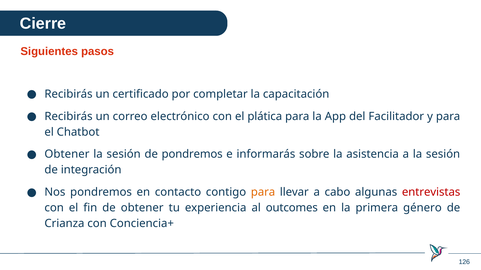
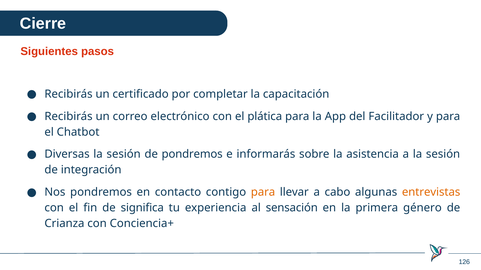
Obtener at (67, 155): Obtener -> Diversas
entrevistas colour: red -> orange
de obtener: obtener -> significa
outcomes: outcomes -> sensación
